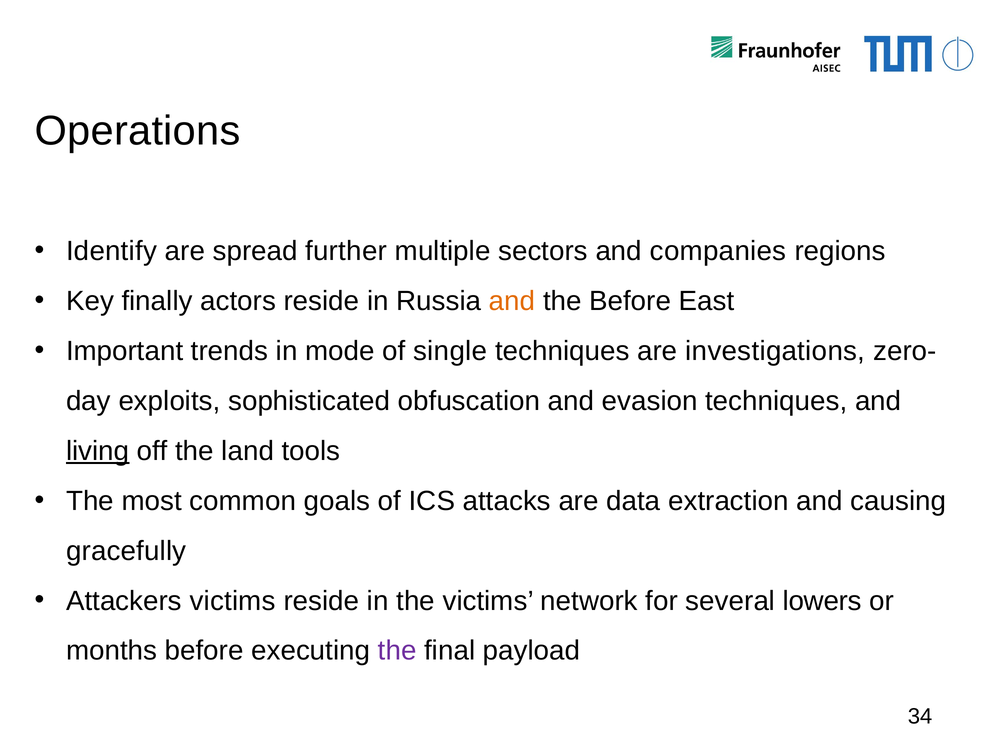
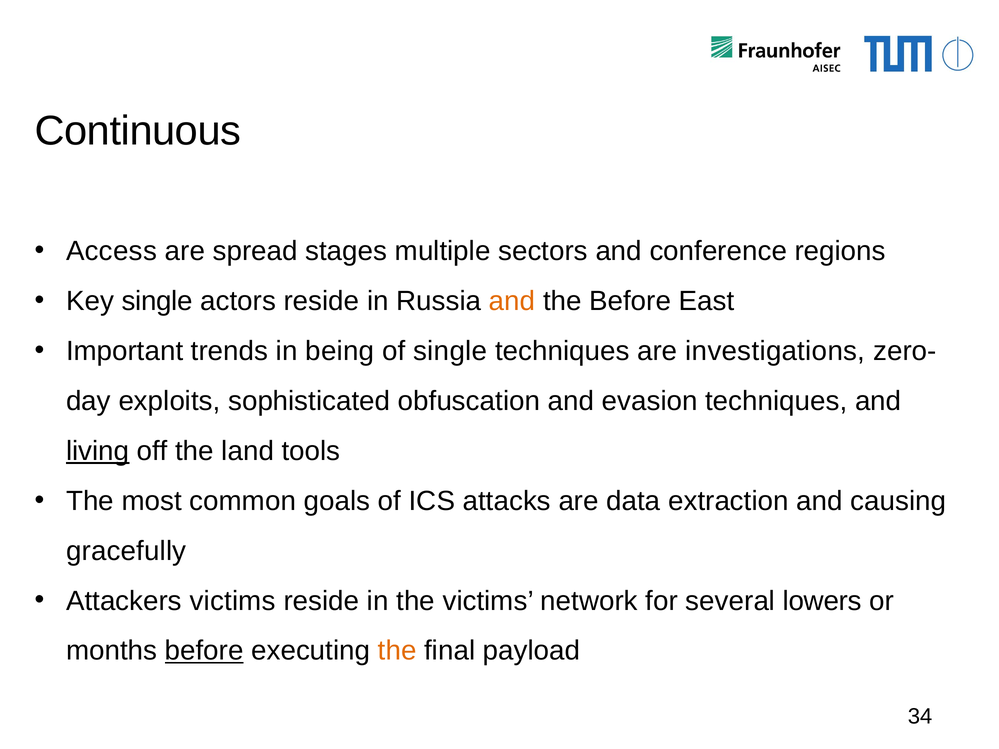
Operations: Operations -> Continuous
Identify: Identify -> Access
further: further -> stages
companies: companies -> conference
Key finally: finally -> single
mode: mode -> being
before at (204, 651) underline: none -> present
the at (397, 651) colour: purple -> orange
